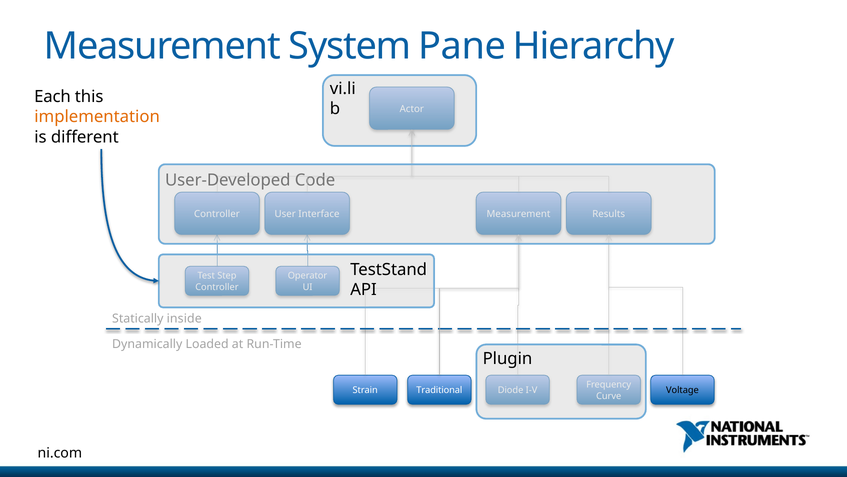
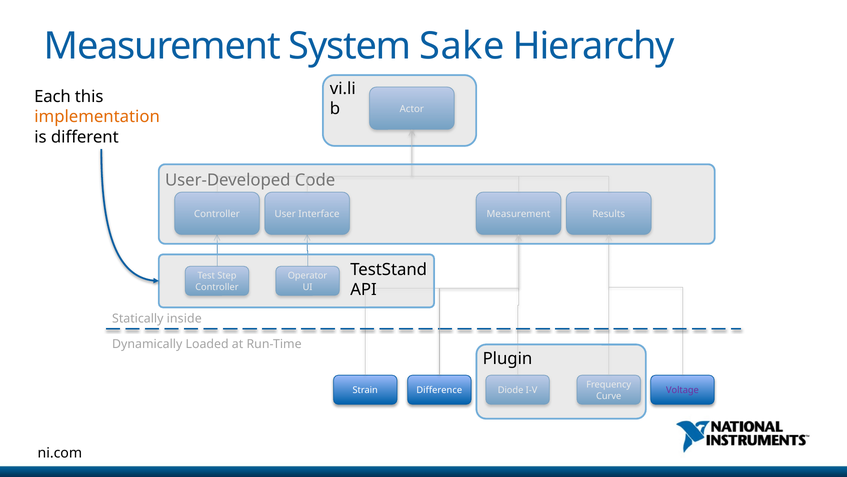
Pane: Pane -> Sake
Traditional: Traditional -> Difference
Voltage colour: black -> purple
